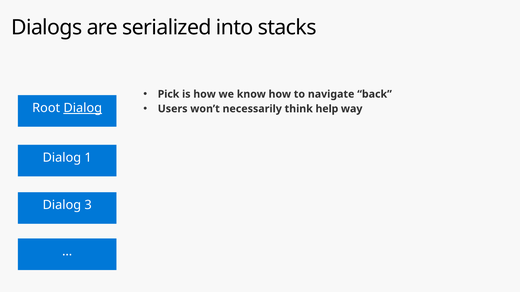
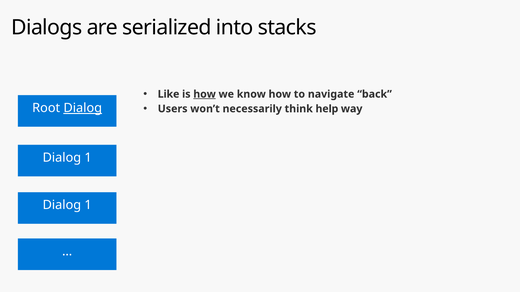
Pick: Pick -> Like
how at (205, 94) underline: none -> present
3 at (88, 205): 3 -> 1
